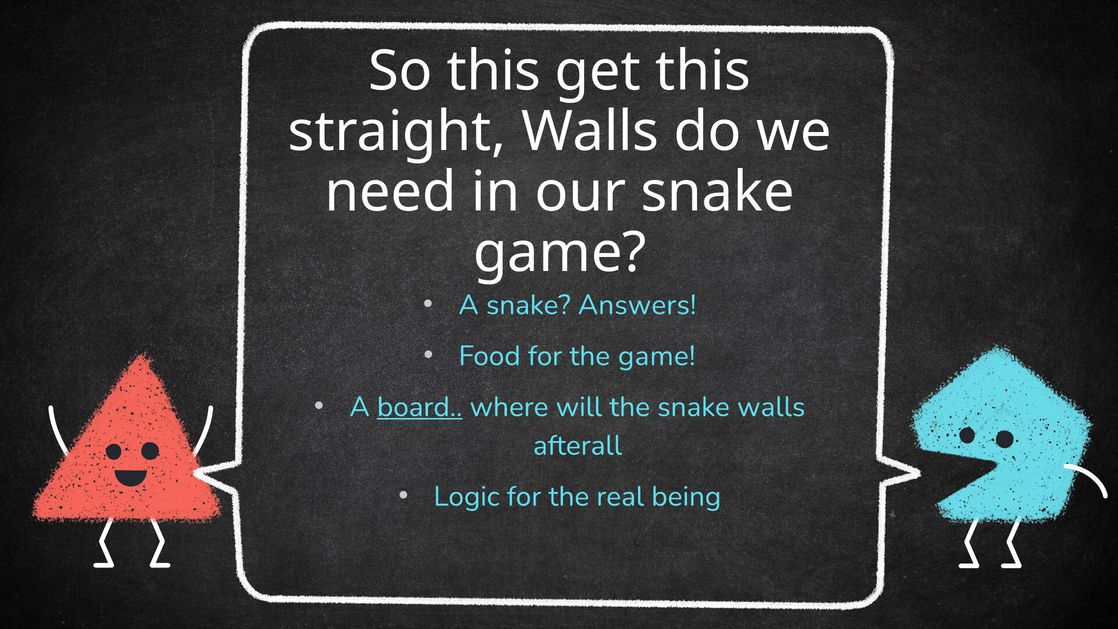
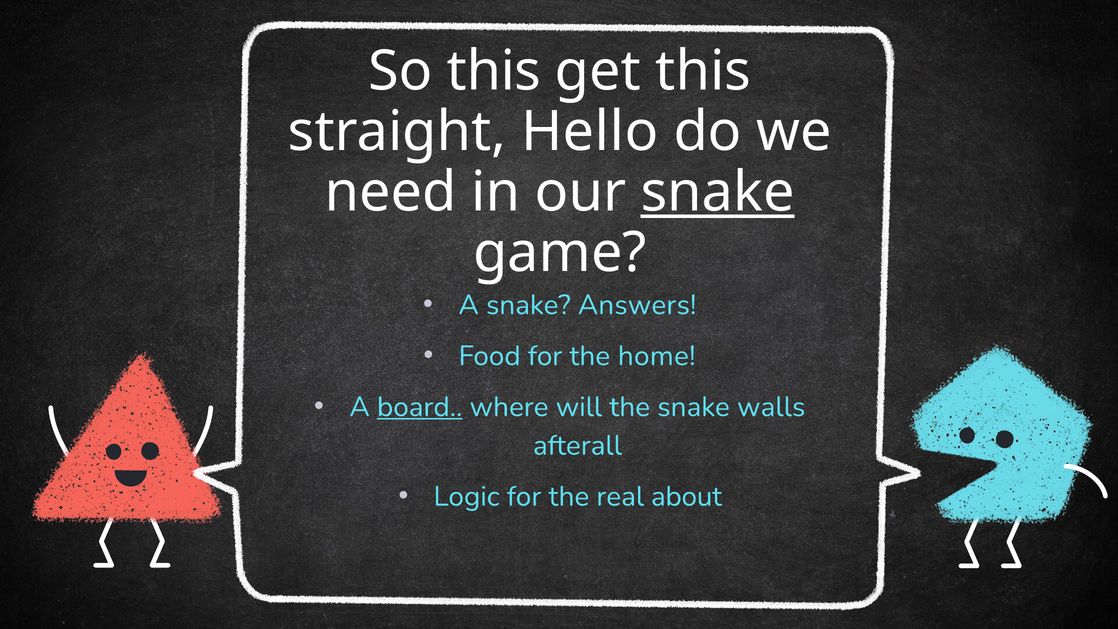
straight Walls: Walls -> Hello
snake at (718, 192) underline: none -> present
the game: game -> home
being: being -> about
